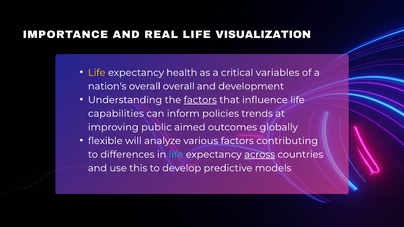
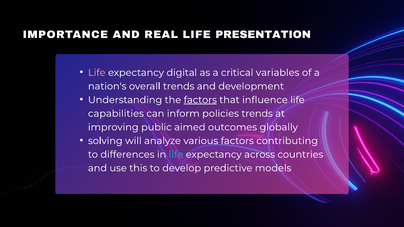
VISUALIZATION: VISUALIZATION -> PRESENTATION
Life at (97, 73) colour: yellow -> pink
health: health -> digital
overall overall: overall -> trends
flexible: flexible -> solving
across underline: present -> none
